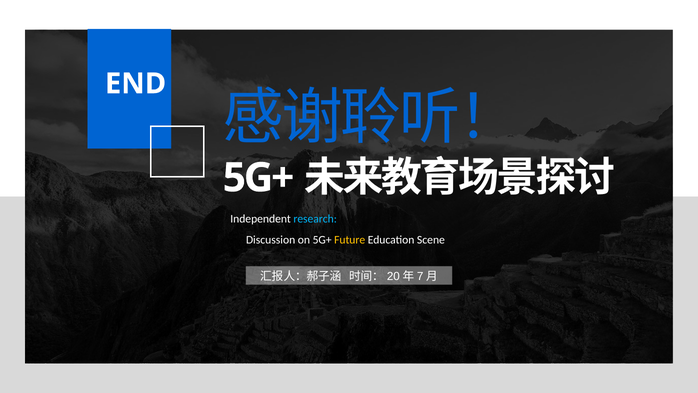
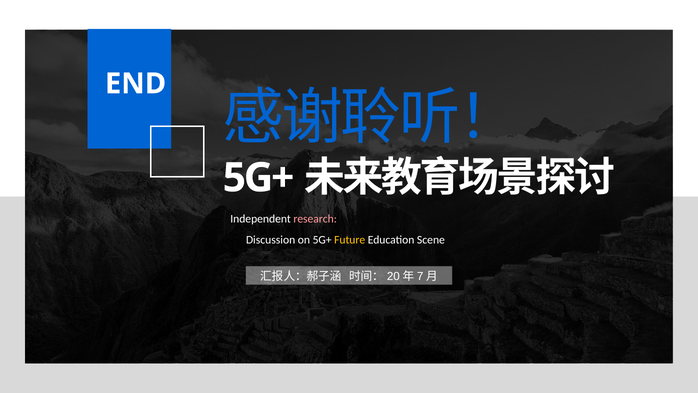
research colour: light blue -> pink
